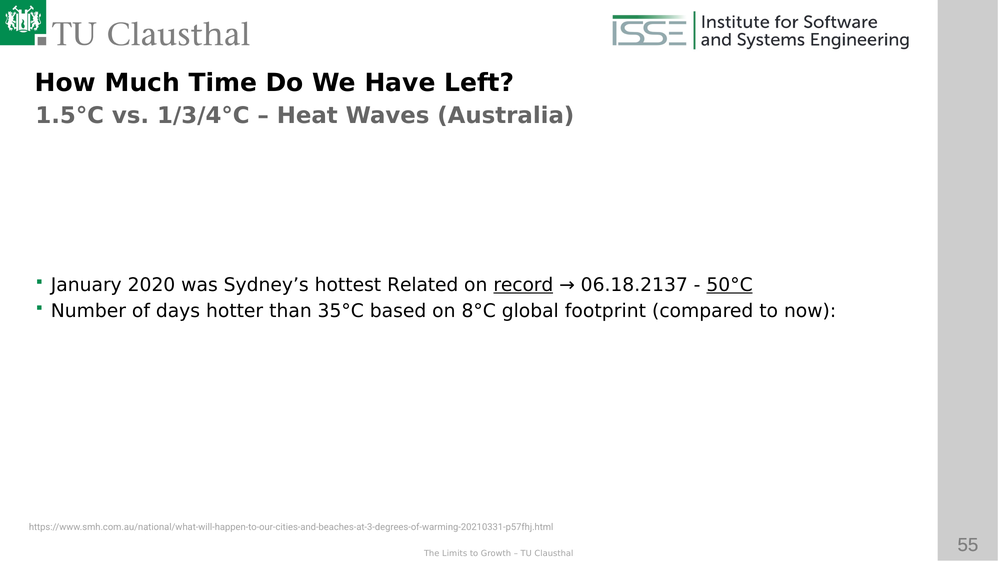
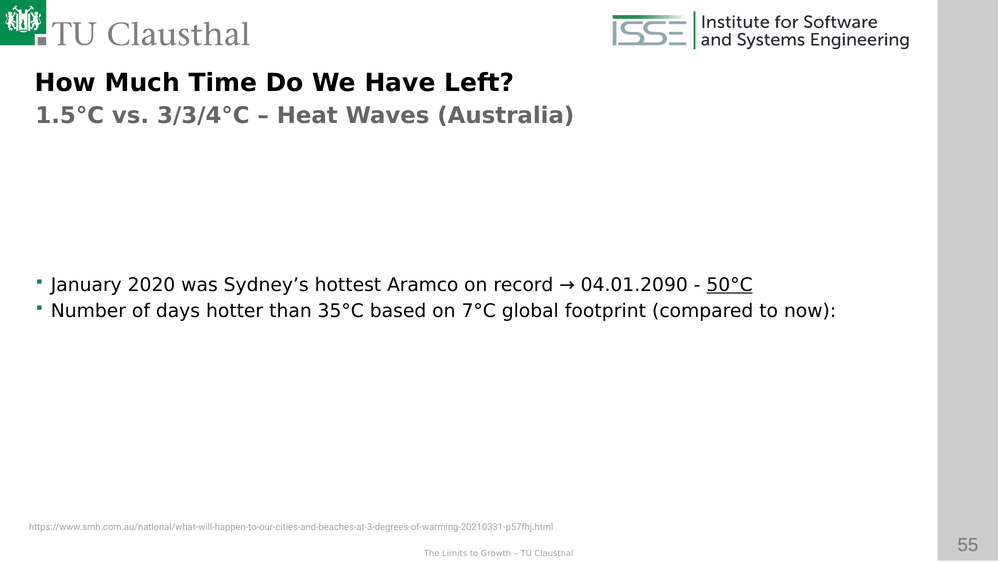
1/3/4°C: 1/3/4°C -> 3/3/4°C
Related: Related -> Aramco
record underline: present -> none
06.18.2137: 06.18.2137 -> 04.01.2090
8°C: 8°C -> 7°C
